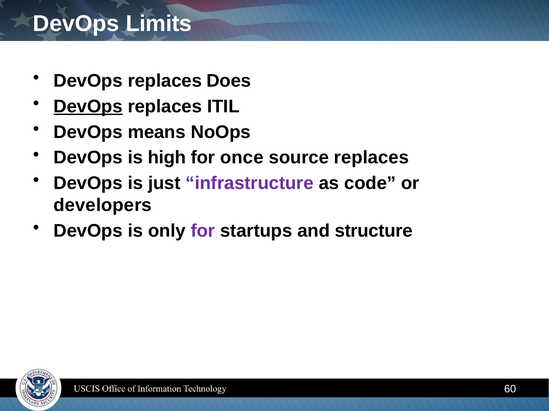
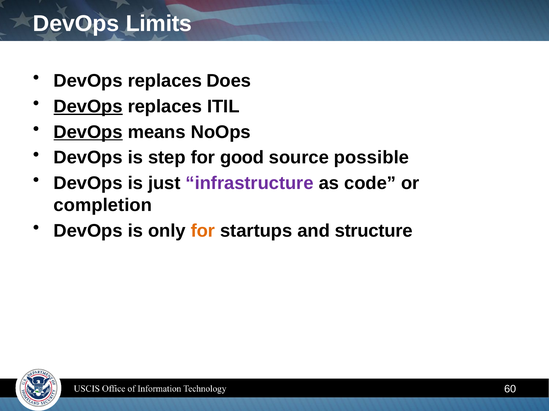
DevOps at (88, 132) underline: none -> present
high: high -> step
once: once -> good
source replaces: replaces -> possible
developers: developers -> completion
for at (203, 231) colour: purple -> orange
